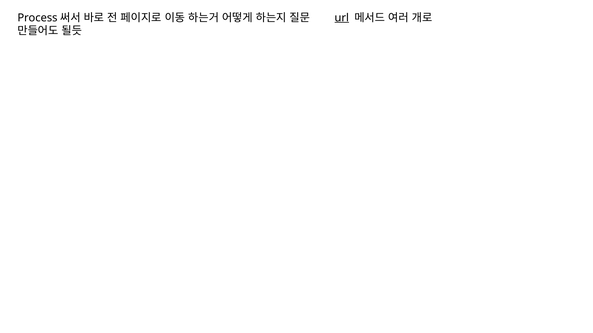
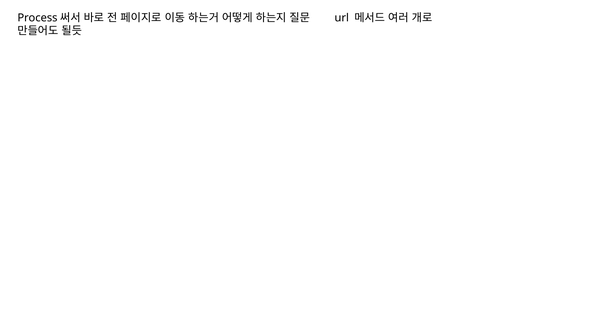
url underline: present -> none
